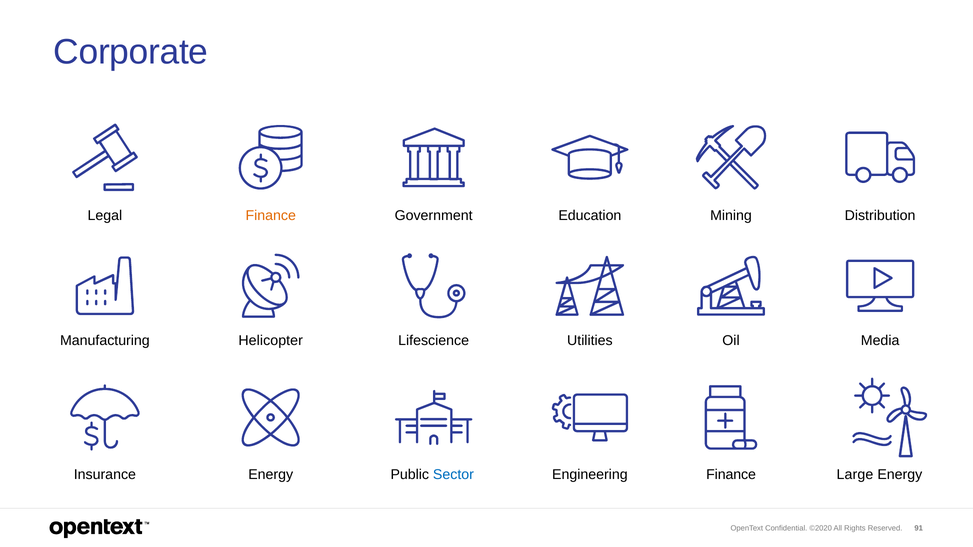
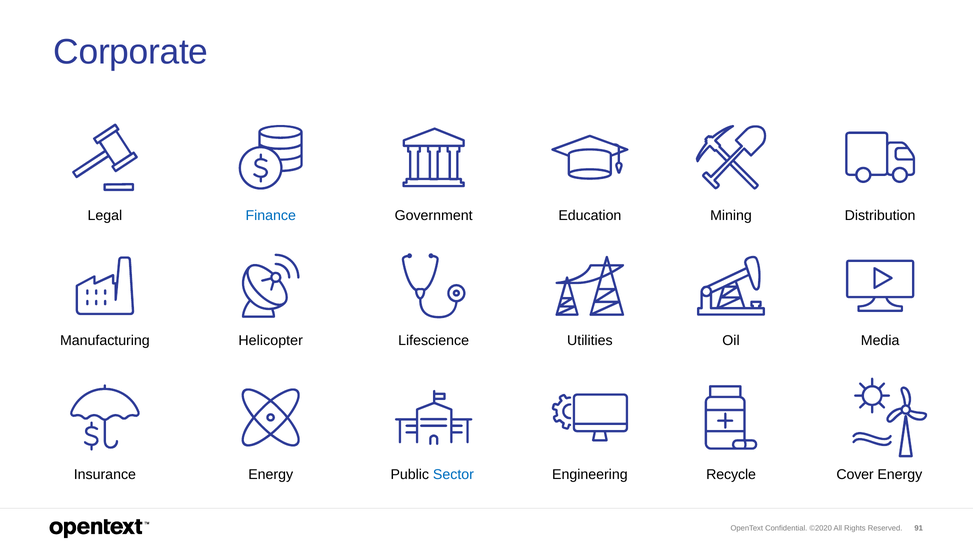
Finance at (271, 216) colour: orange -> blue
Finance at (731, 475): Finance -> Recycle
Large: Large -> Cover
